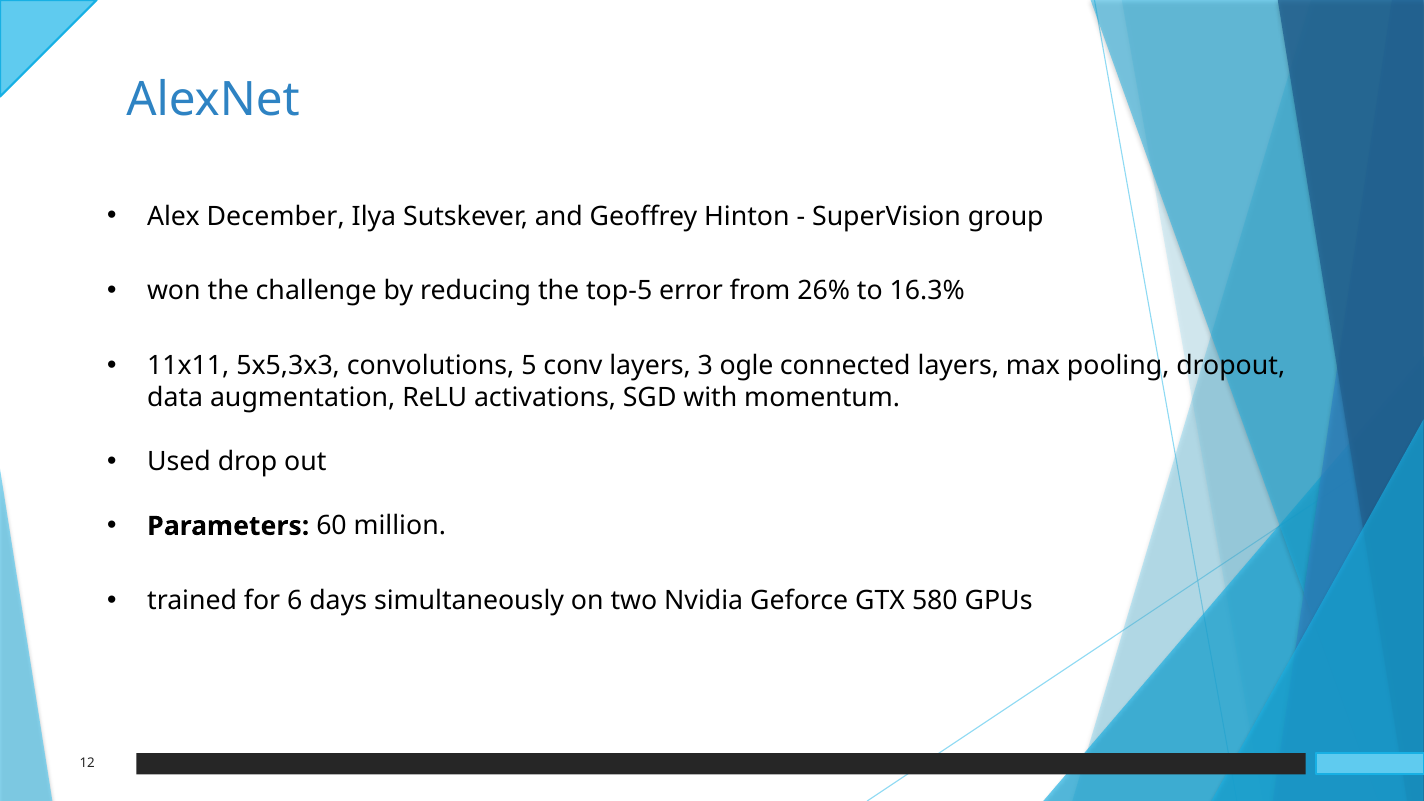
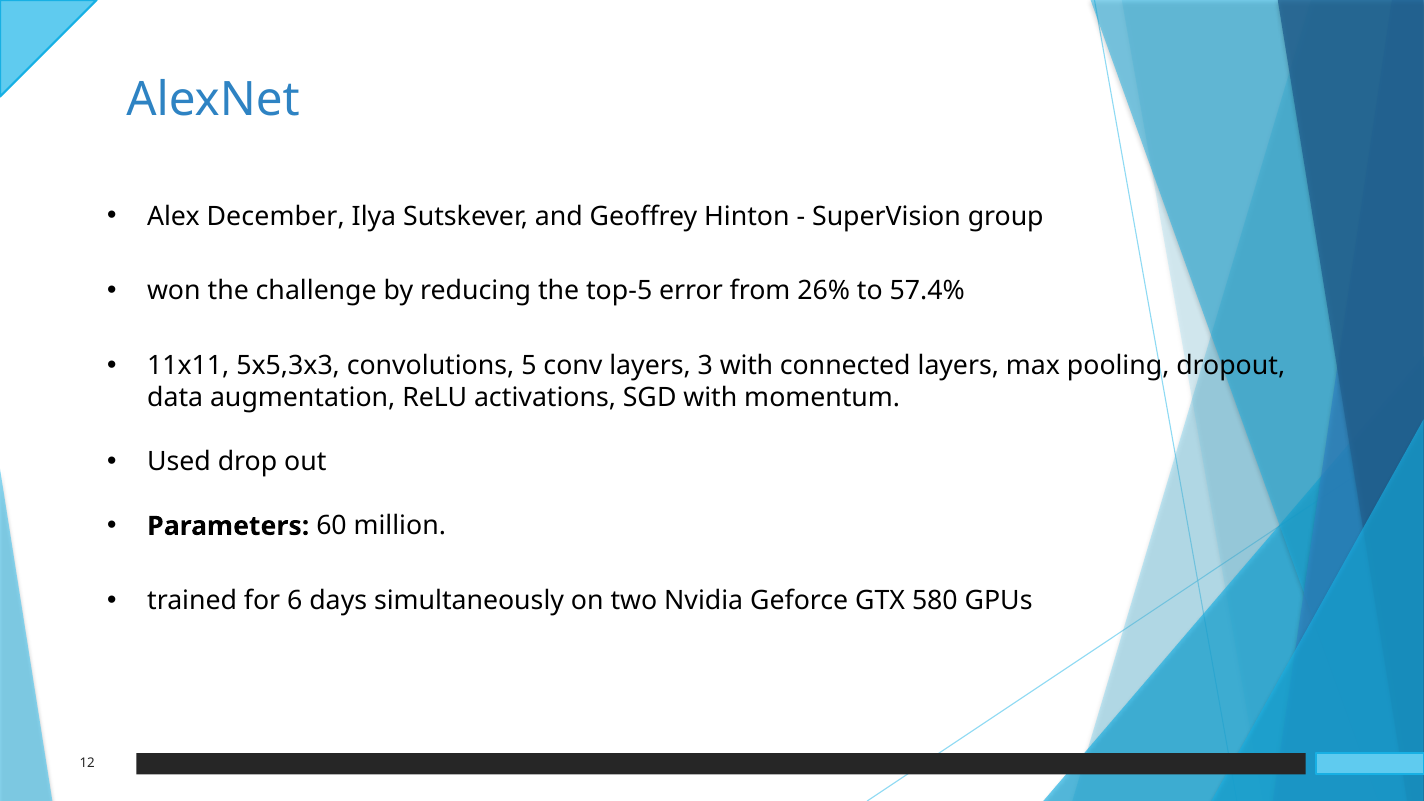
16.3%: 16.3% -> 57.4%
3 ogle: ogle -> with
